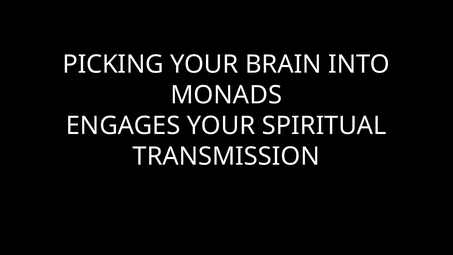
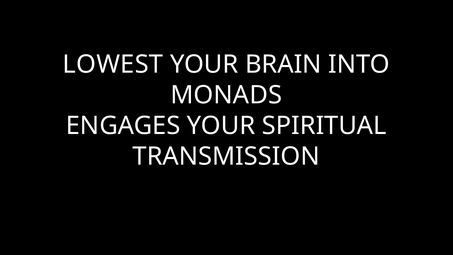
PICKING: PICKING -> LOWEST
